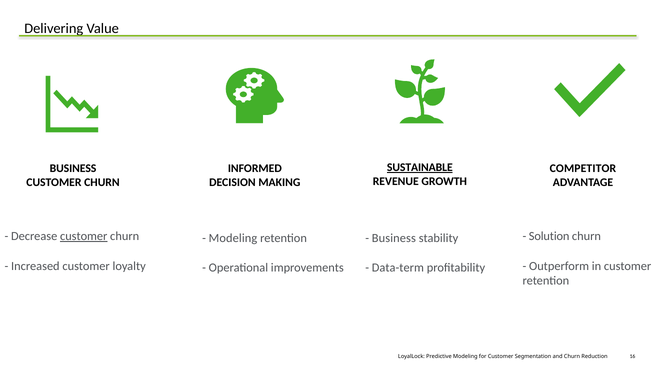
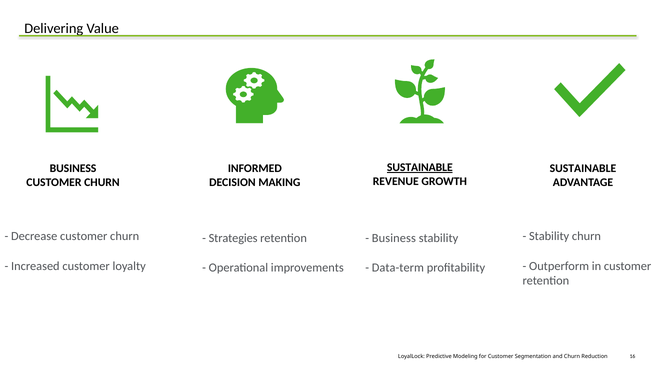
COMPETITOR at (583, 168): COMPETITOR -> SUSTAINABLE
customer at (84, 236) underline: present -> none
Solution at (549, 236): Solution -> Stability
Modeling at (233, 238): Modeling -> Strategies
